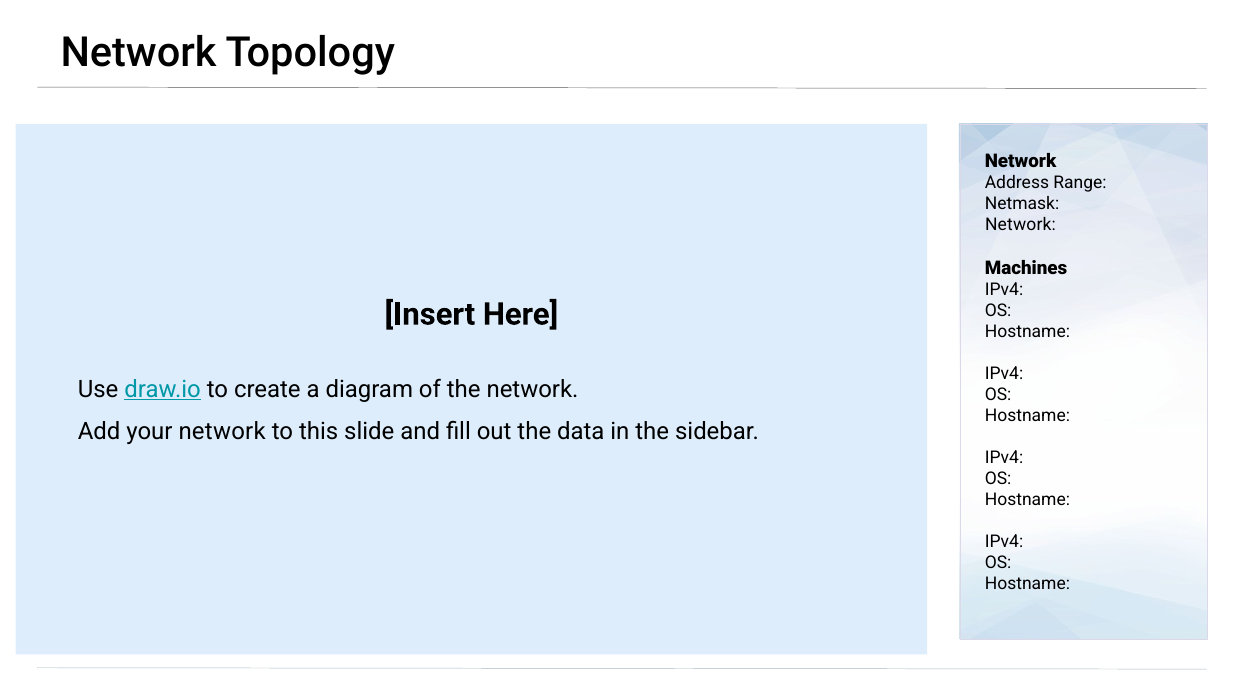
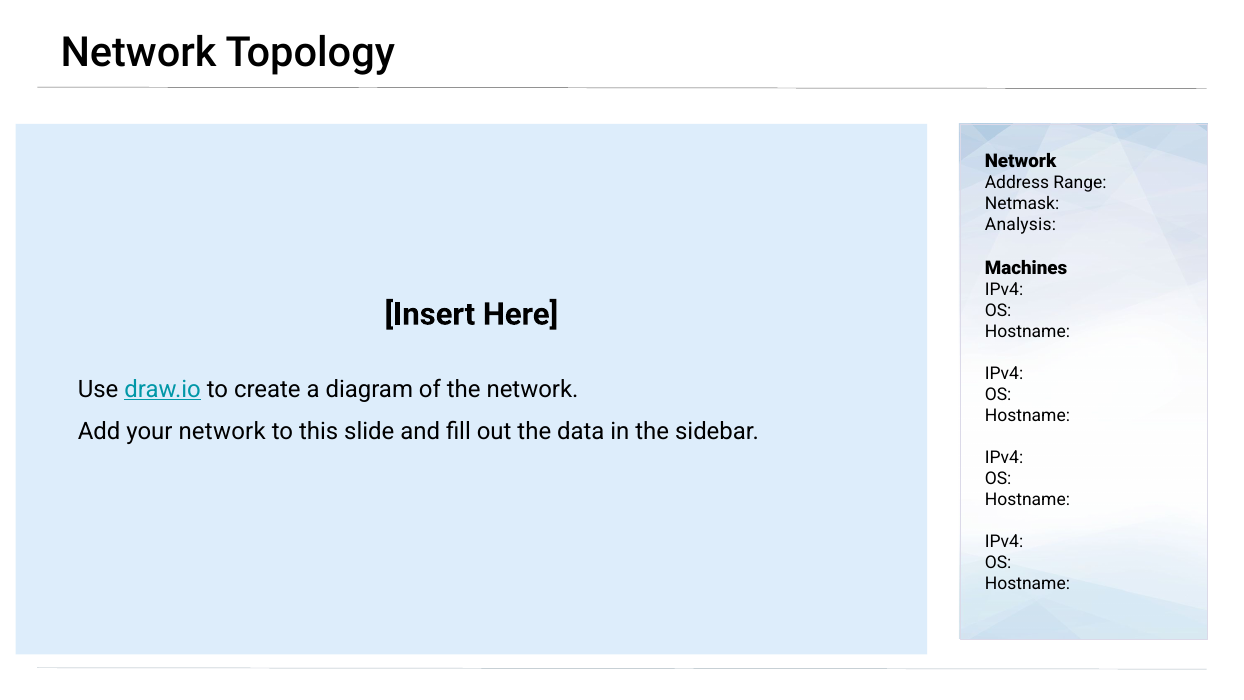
Network at (1020, 225): Network -> Analysis
